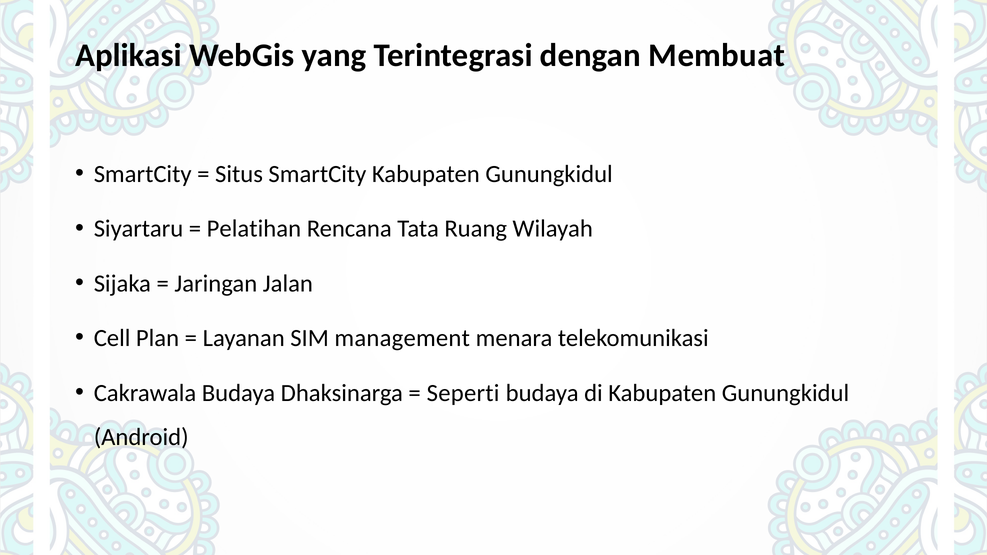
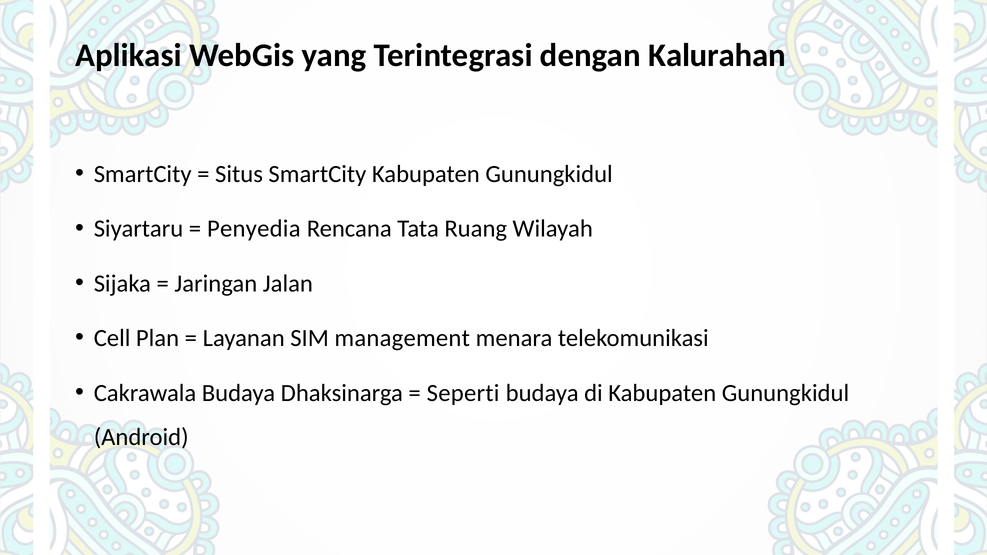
Membuat: Membuat -> Kalurahan
Pelatihan: Pelatihan -> Penyedia
